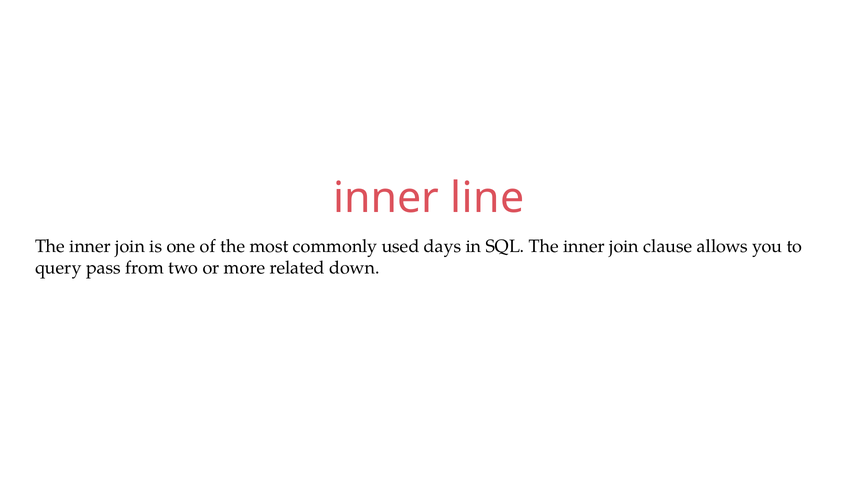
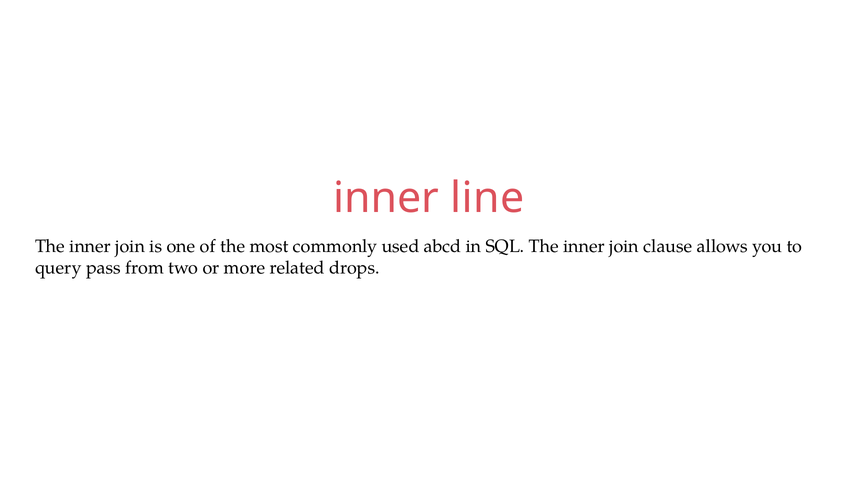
days: days -> abcd
down: down -> drops
